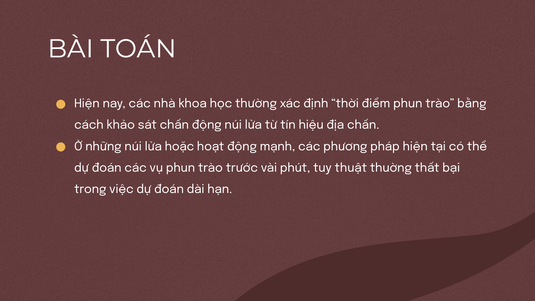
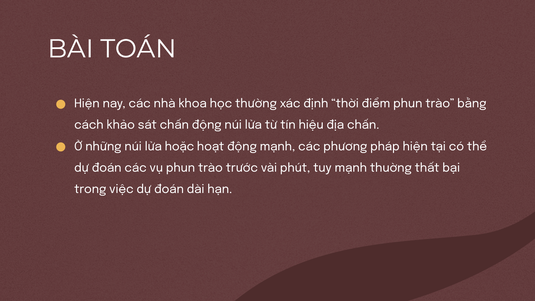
tuy thuật: thuật -> mạnh
